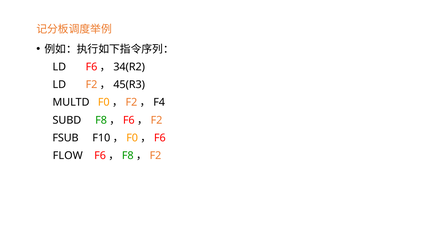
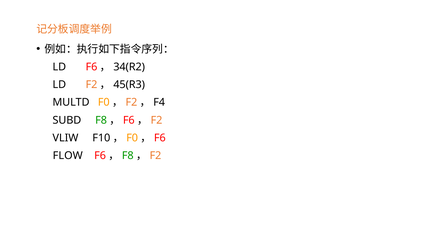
FSUB: FSUB -> VLIW
